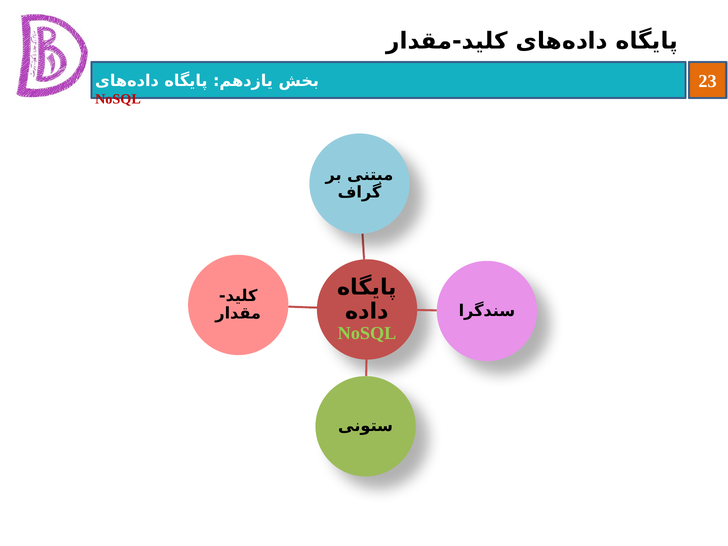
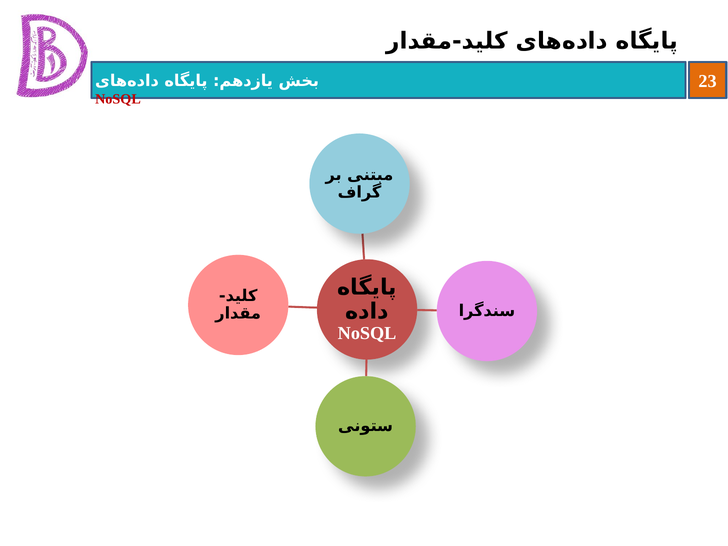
NoSQL at (367, 333) colour: light green -> white
